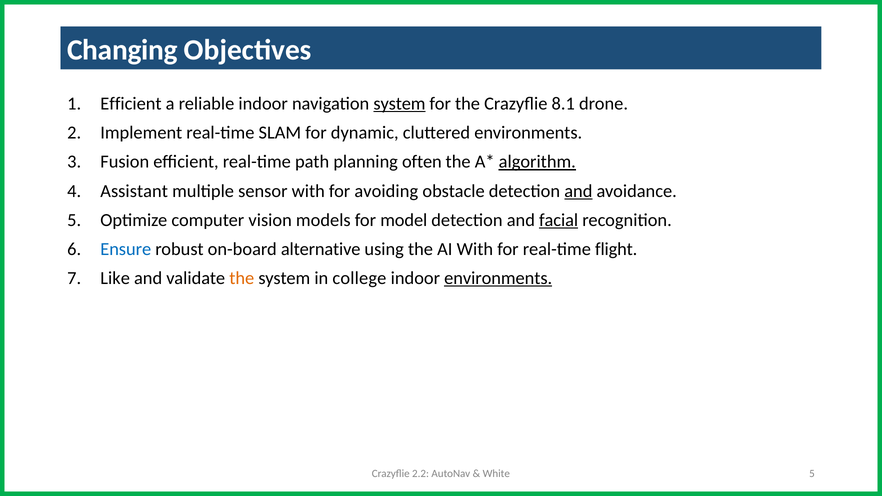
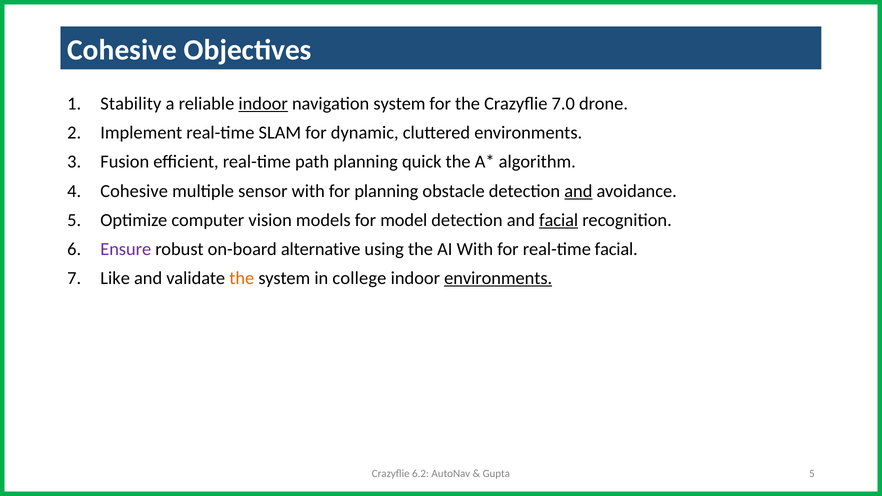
Changing at (122, 50): Changing -> Cohesive
Efficient at (131, 104): Efficient -> Stability
indoor at (263, 104) underline: none -> present
system at (399, 104) underline: present -> none
8.1: 8.1 -> 7.0
often: often -> quick
algorithm underline: present -> none
Assistant at (134, 191): Assistant -> Cohesive
for avoiding: avoiding -> planning
Ensure colour: blue -> purple
real-time flight: flight -> facial
2.2: 2.2 -> 6.2
White: White -> Gupta
